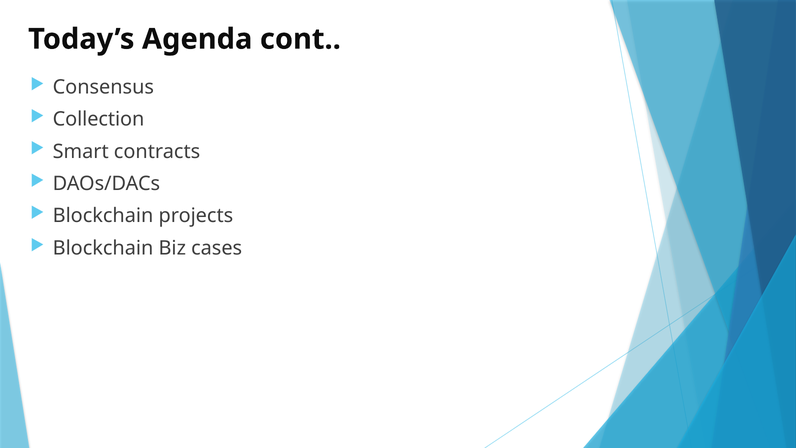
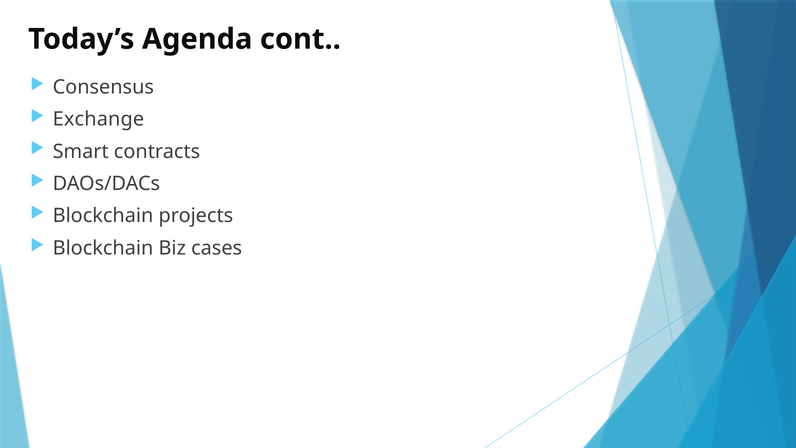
Collection: Collection -> Exchange
